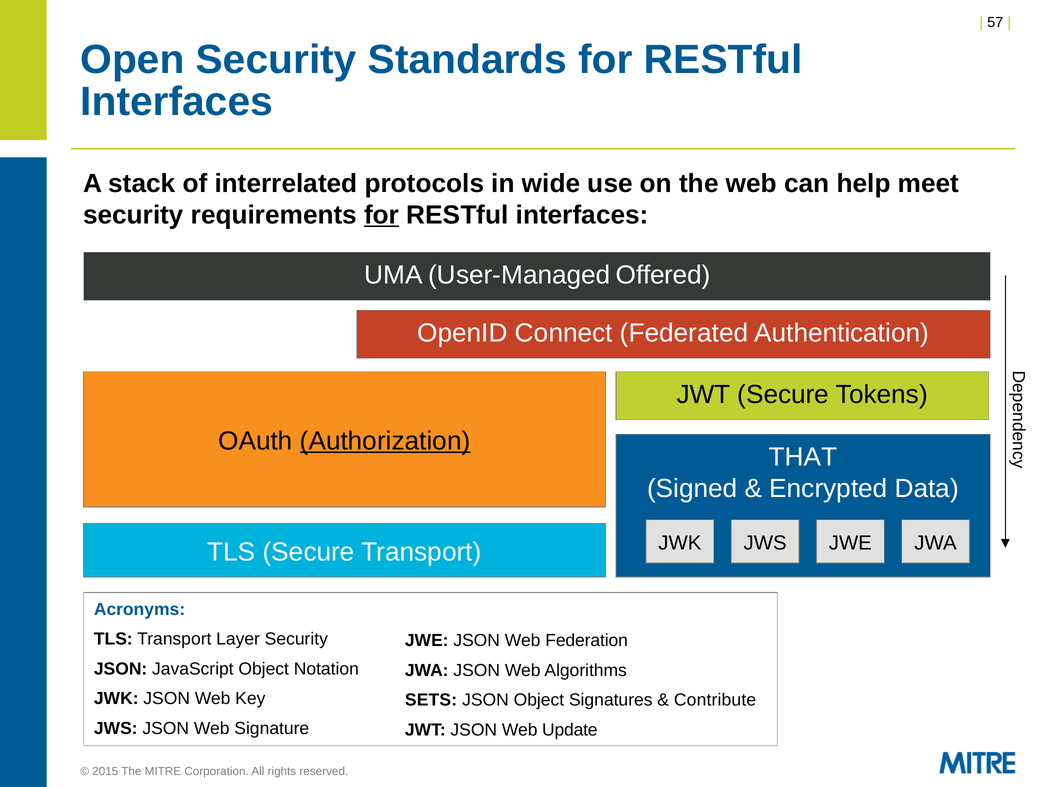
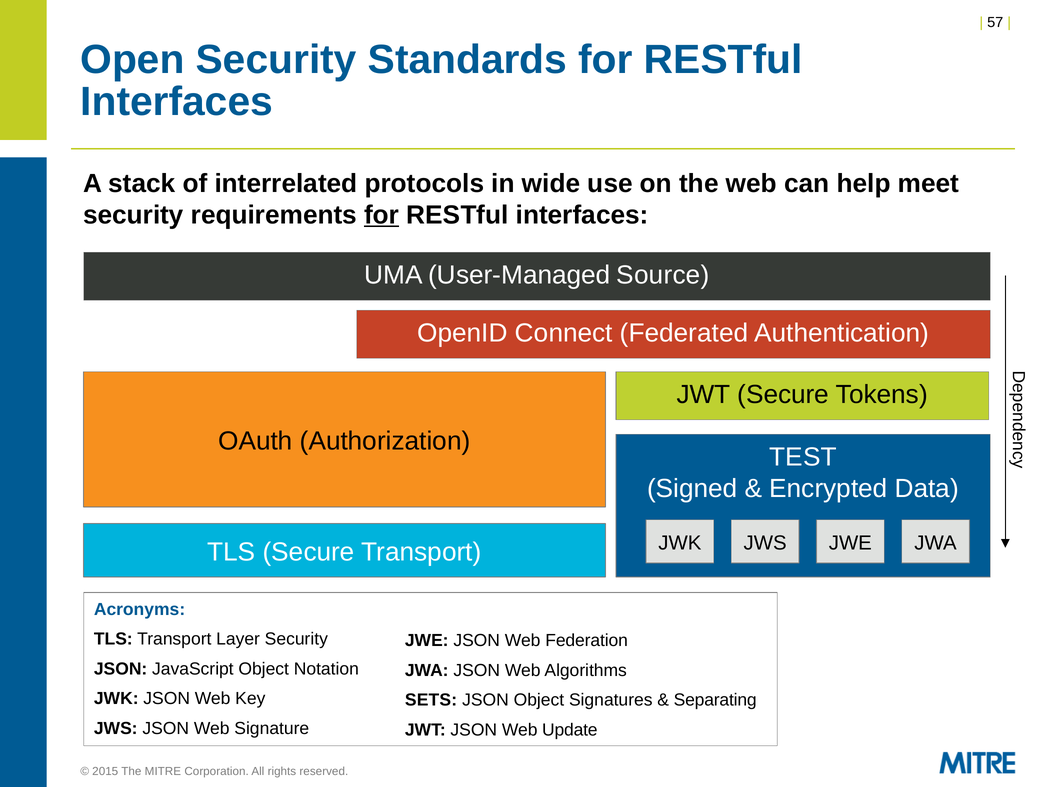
Offered: Offered -> Source
Authorization underline: present -> none
THAT: THAT -> TEST
Contribute: Contribute -> Separating
